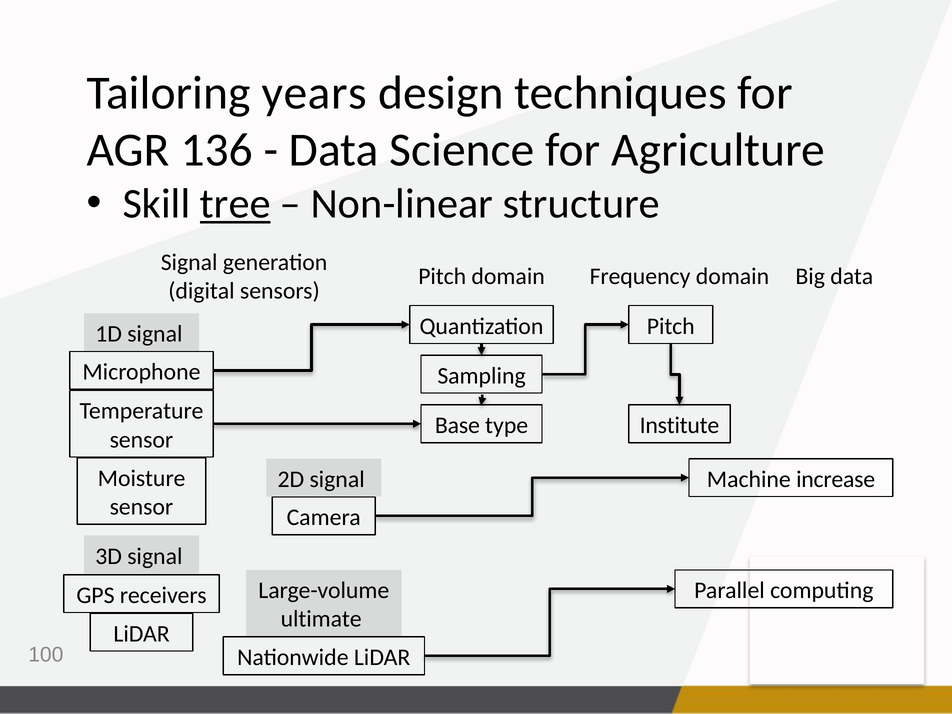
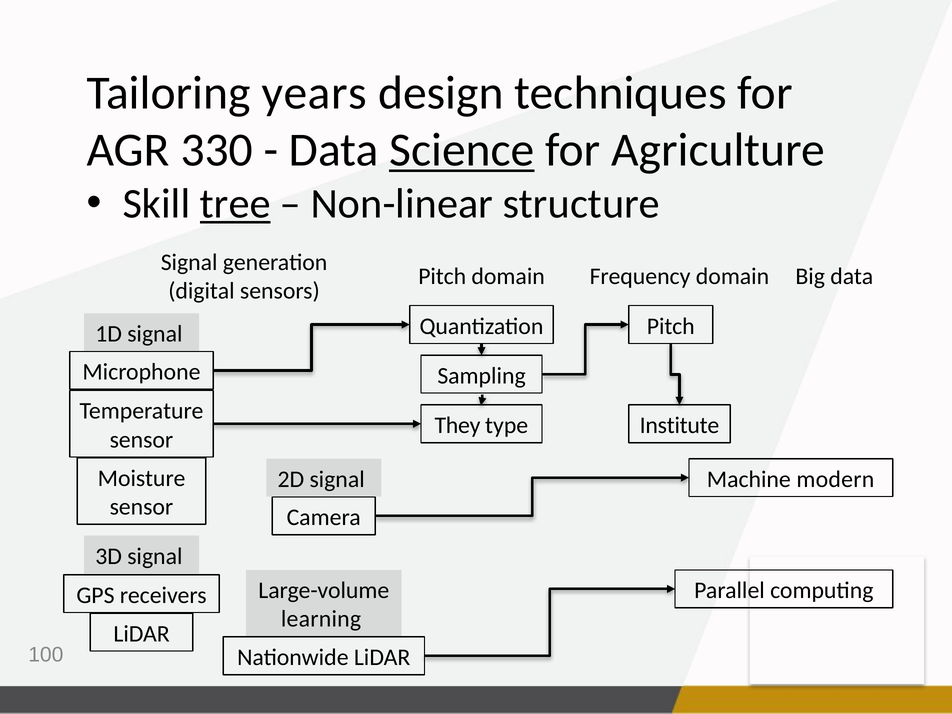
136: 136 -> 330
Science underline: none -> present
Base: Base -> They
increase: increase -> modern
ultimate: ultimate -> learning
